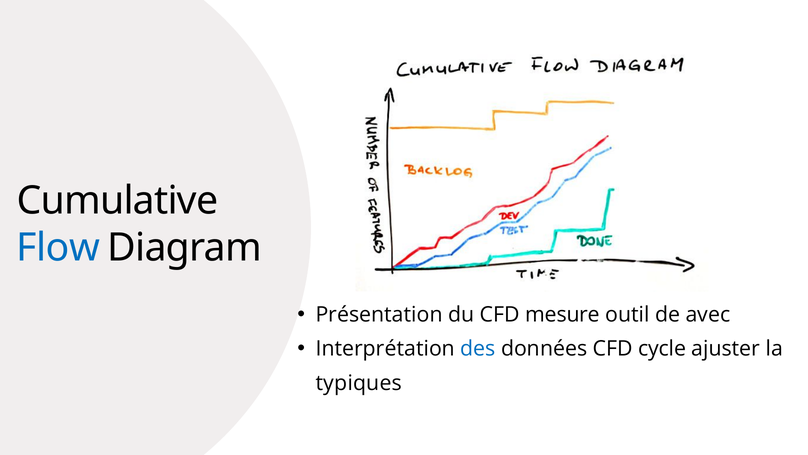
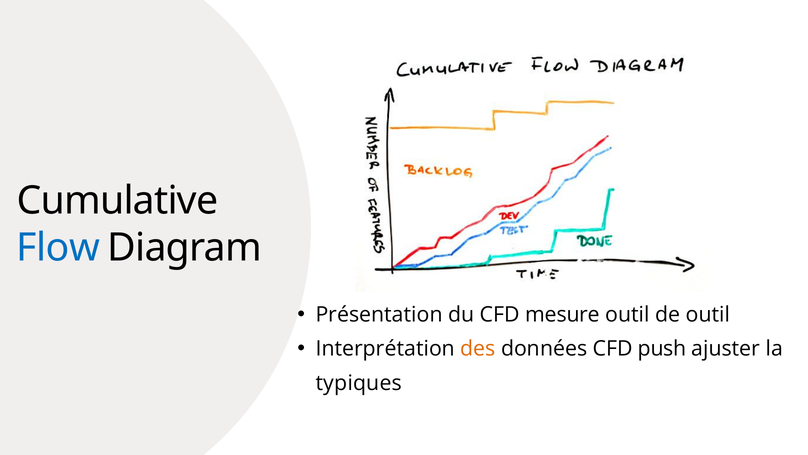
de avec: avec -> outil
des colour: blue -> orange
cycle: cycle -> push
